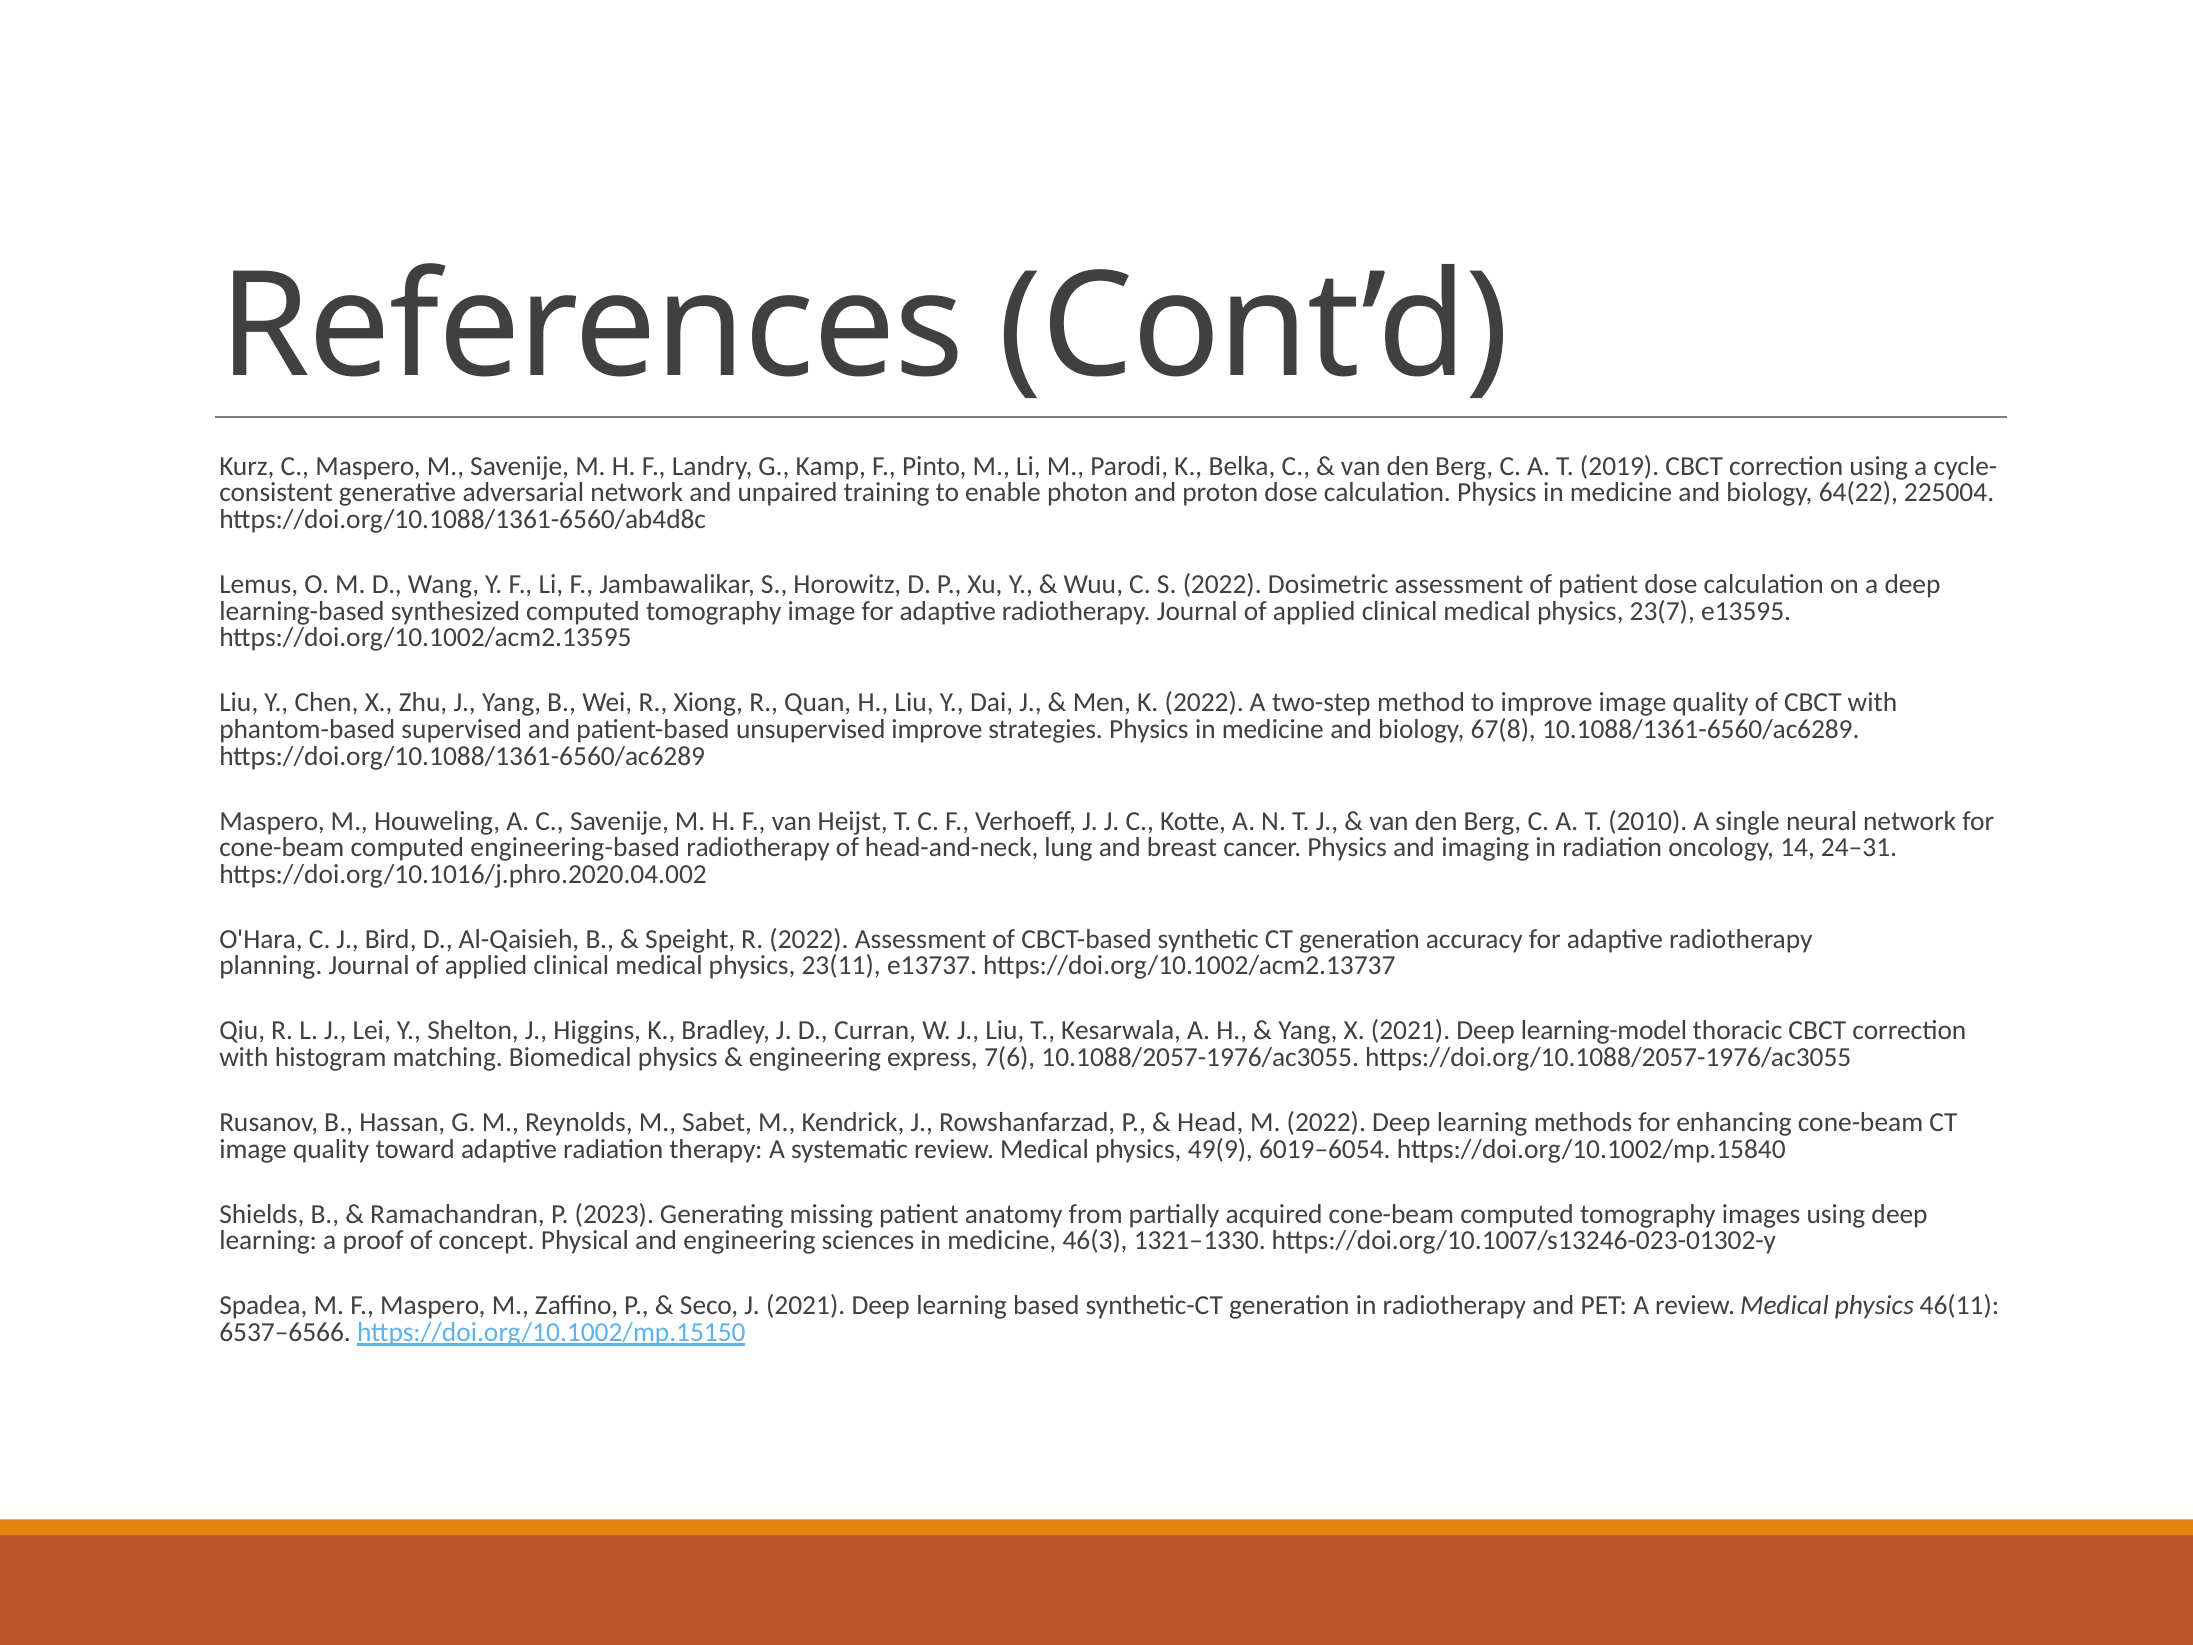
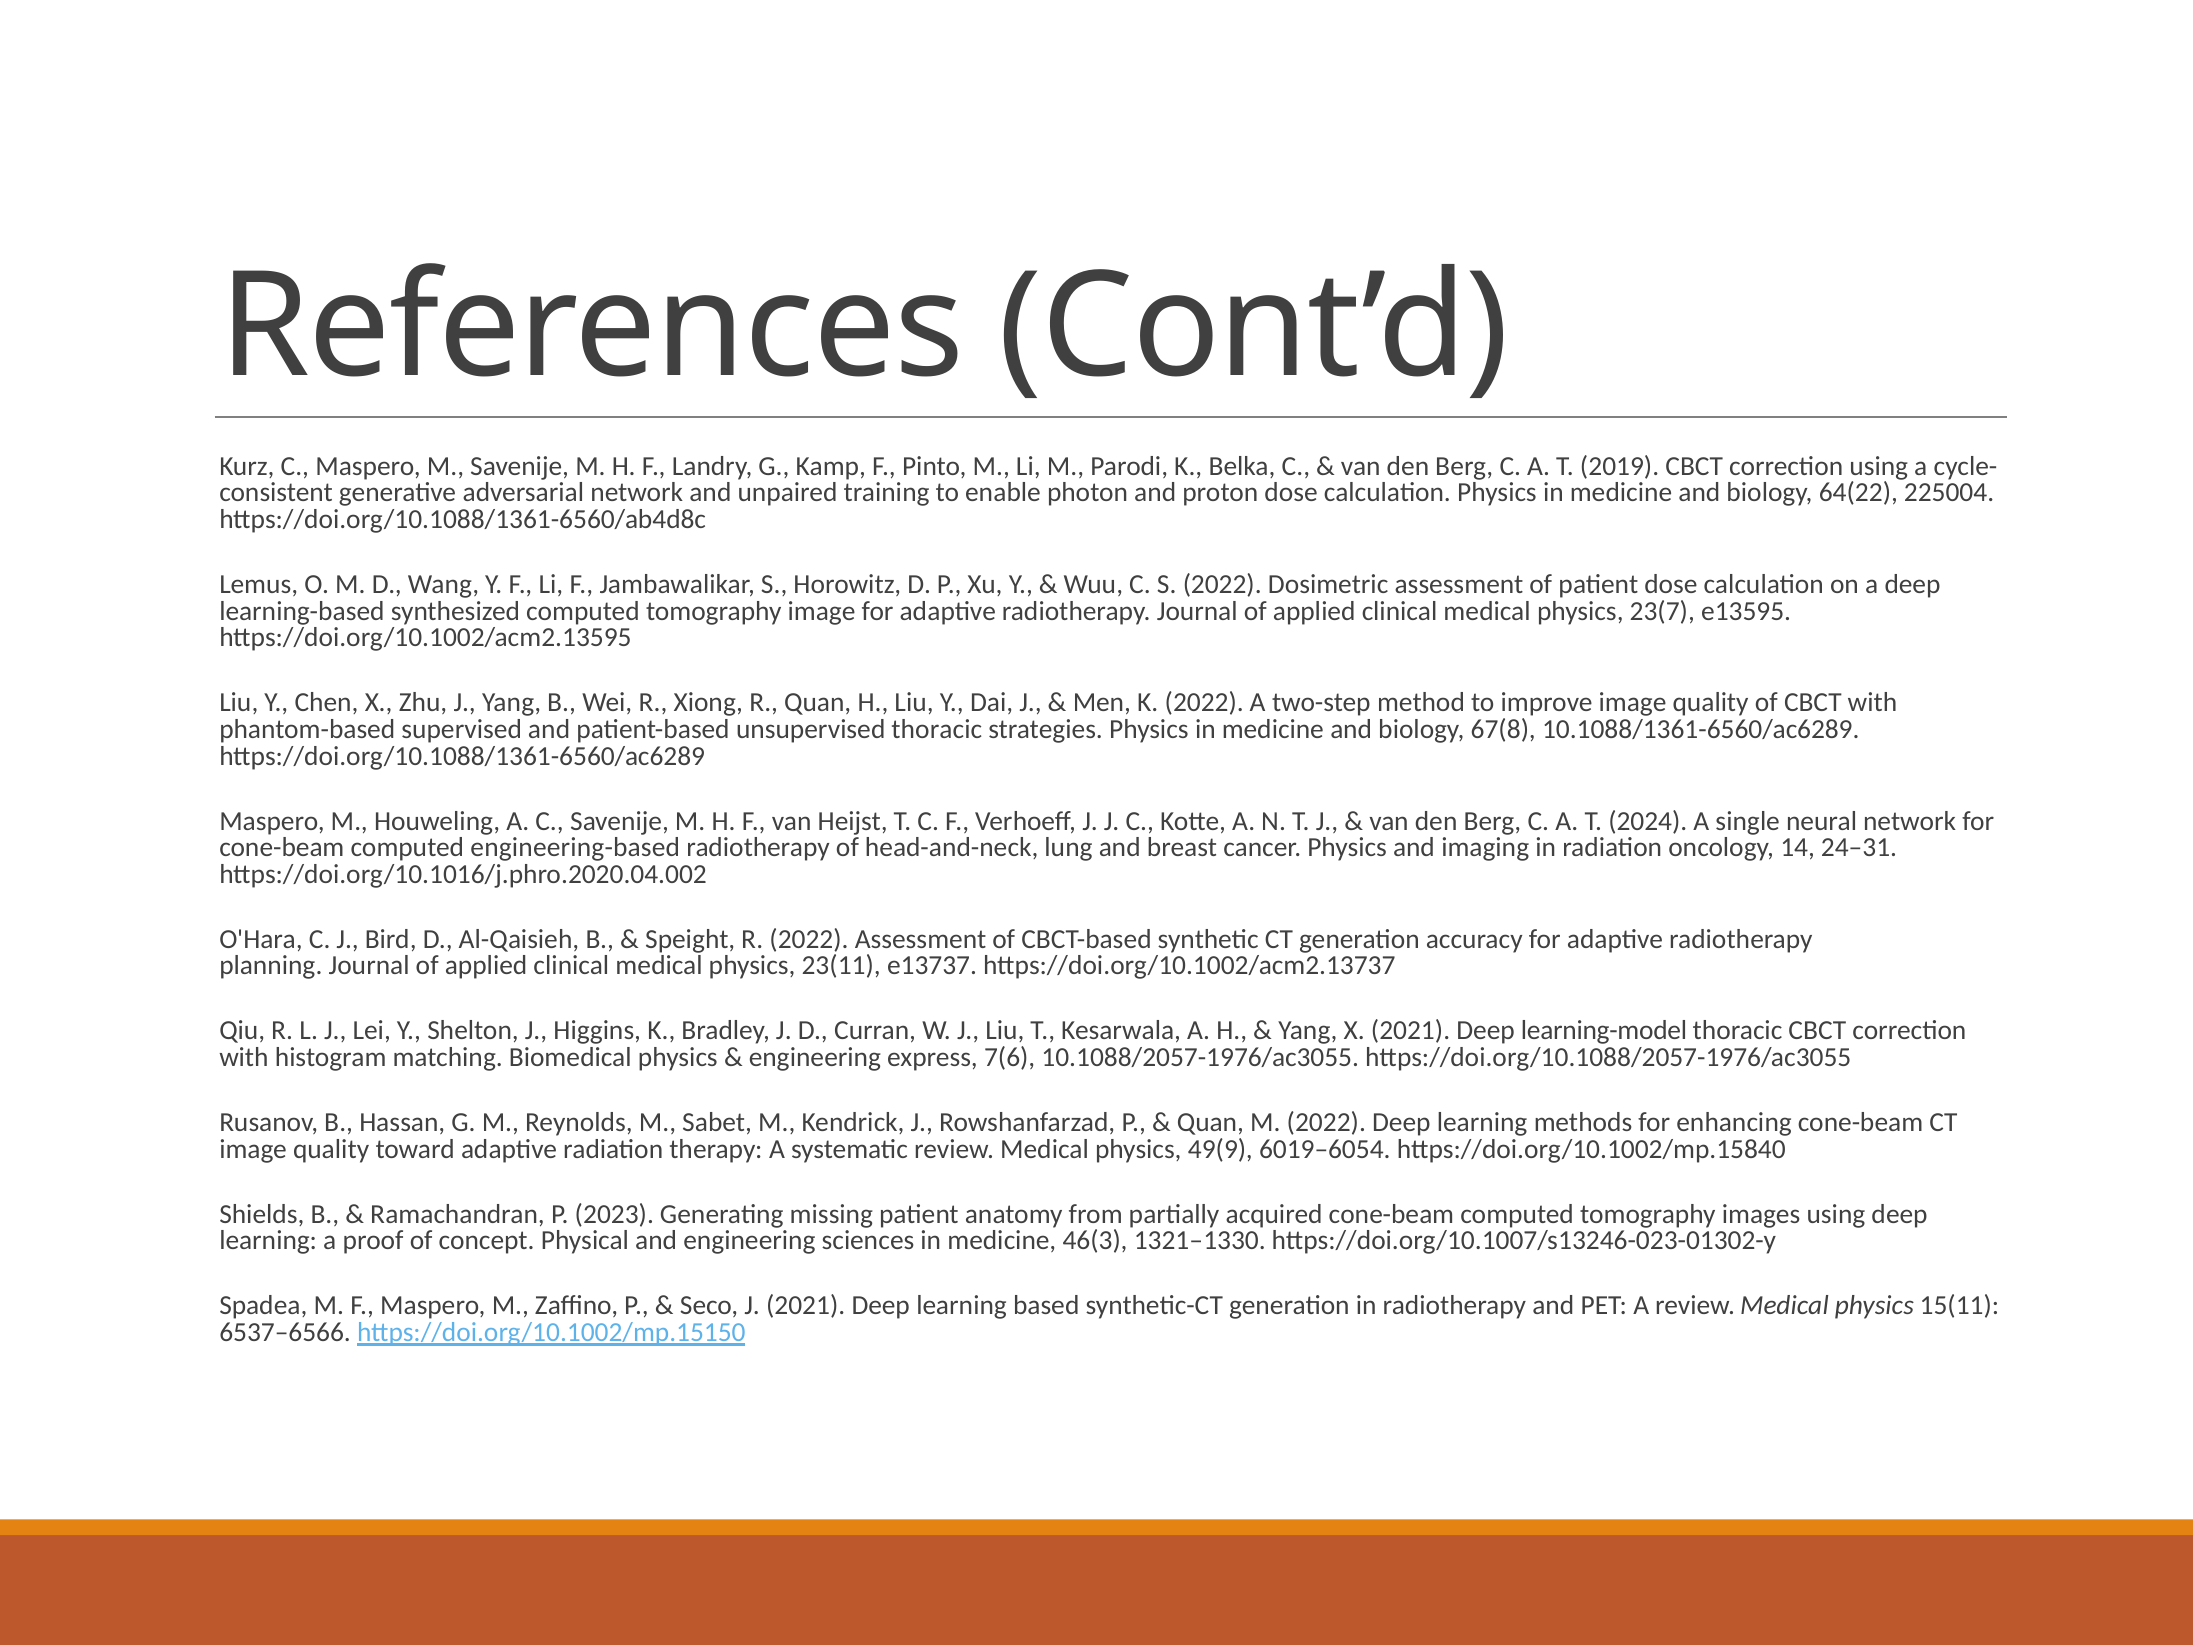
unsupervised improve: improve -> thoracic
2010: 2010 -> 2024
Head at (1210, 1122): Head -> Quan
46(11: 46(11 -> 15(11
